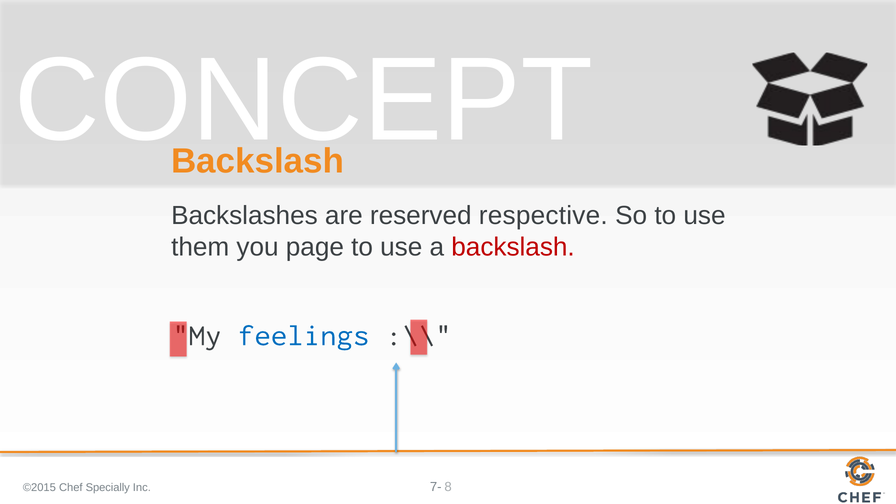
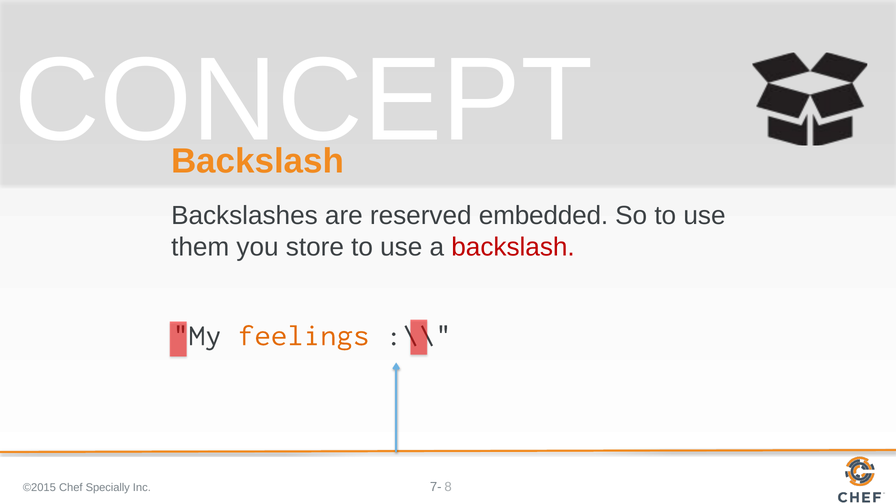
respective: respective -> embedded
page: page -> store
feelings colour: blue -> orange
